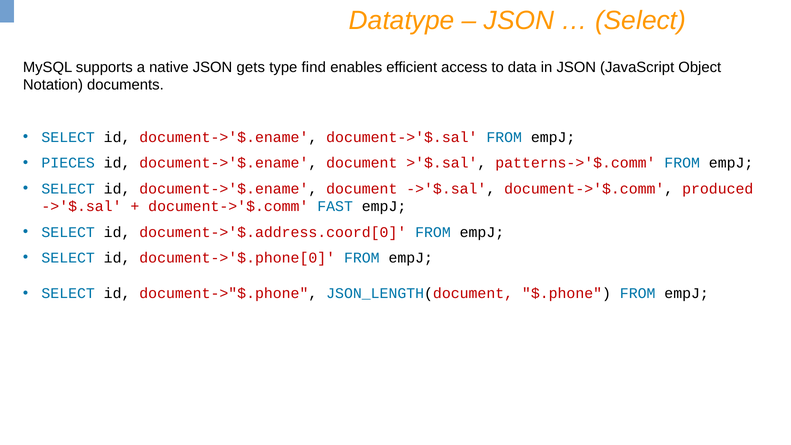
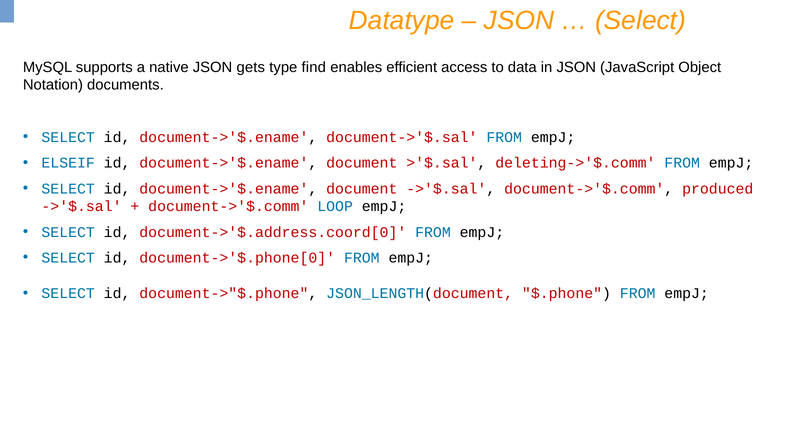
PIECES: PIECES -> ELSEIF
patterns->'$.comm: patterns->'$.comm -> deleting->'$.comm
FAST: FAST -> LOOP
